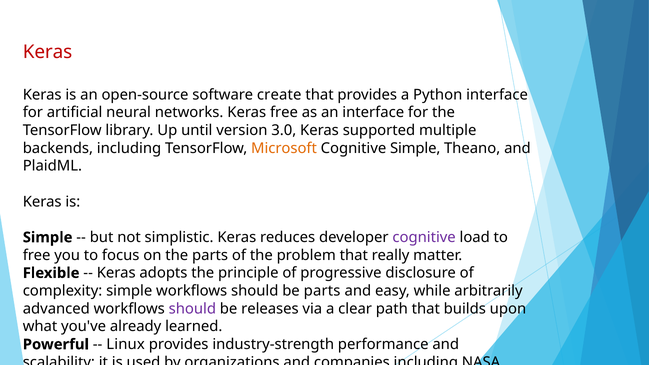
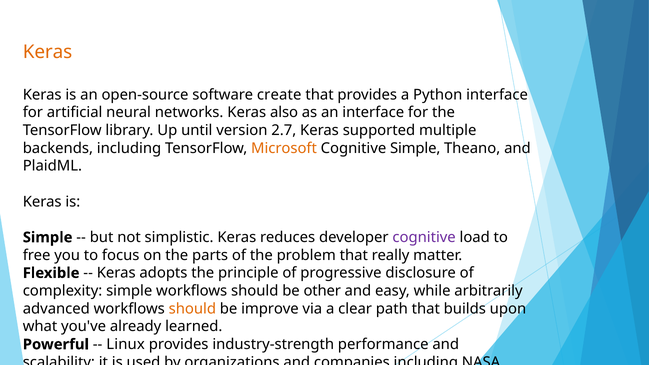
Keras at (48, 52) colour: red -> orange
Keras free: free -> also
3.0: 3.0 -> 2.7
be parts: parts -> other
should at (192, 309) colour: purple -> orange
releases: releases -> improve
